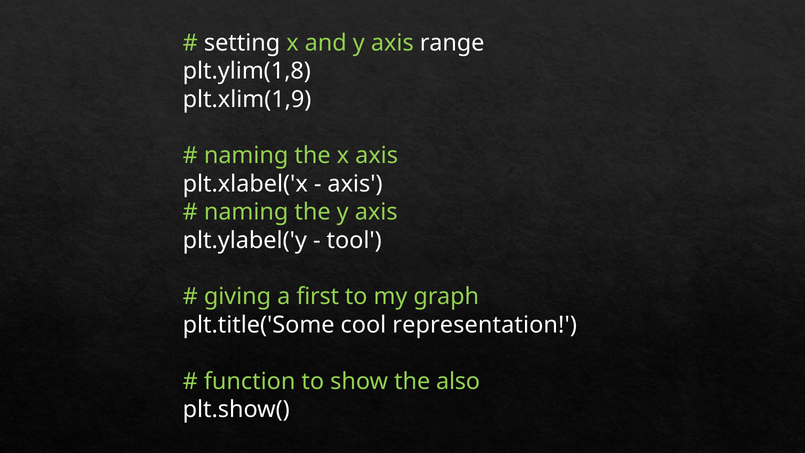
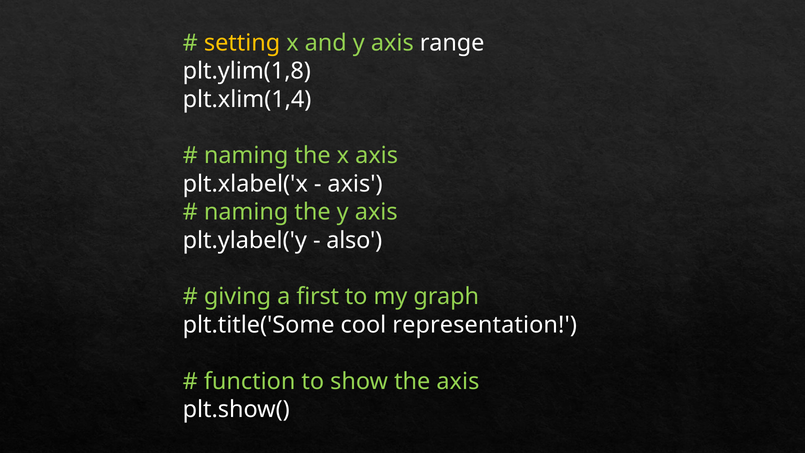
setting colour: white -> yellow
plt.xlim(1,9: plt.xlim(1,9 -> plt.xlim(1,4
tool: tool -> also
the also: also -> axis
